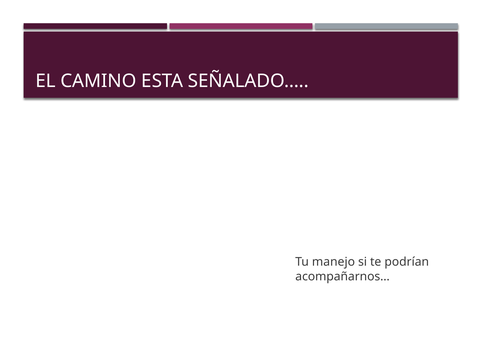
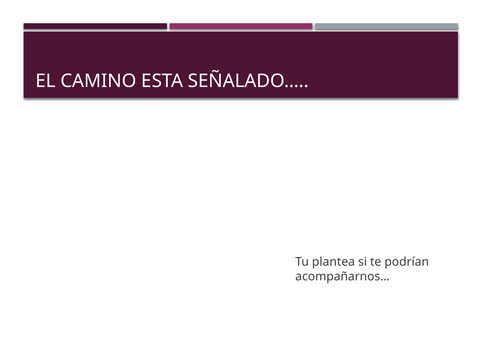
manejo: manejo -> plantea
